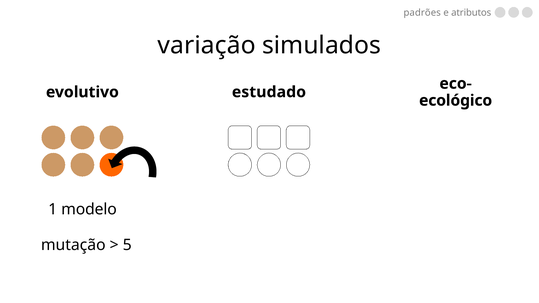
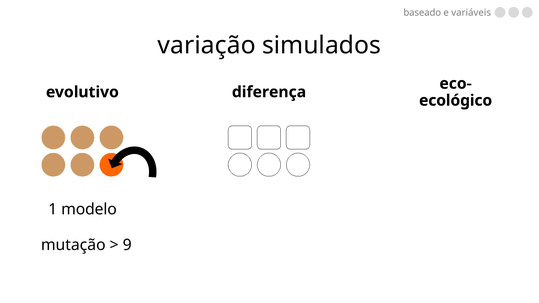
padrões: padrões -> baseado
atributos: atributos -> variáveis
estudado: estudado -> diferença
5: 5 -> 9
